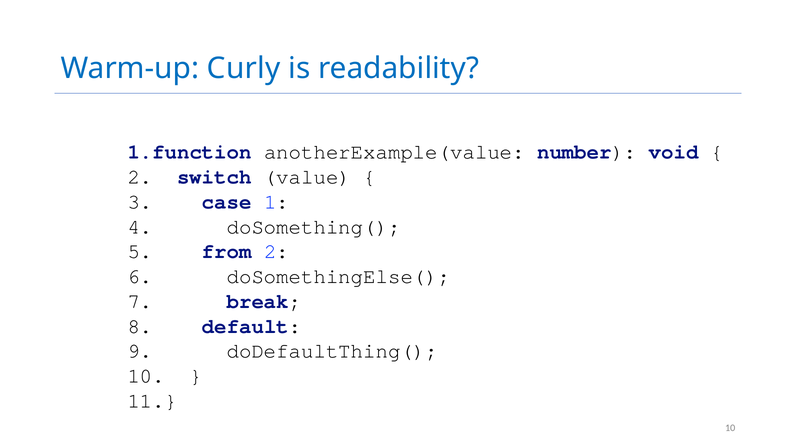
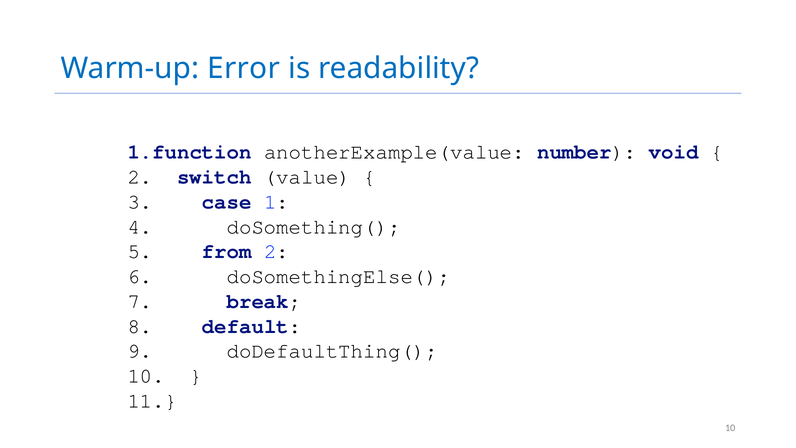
Curly: Curly -> Error
